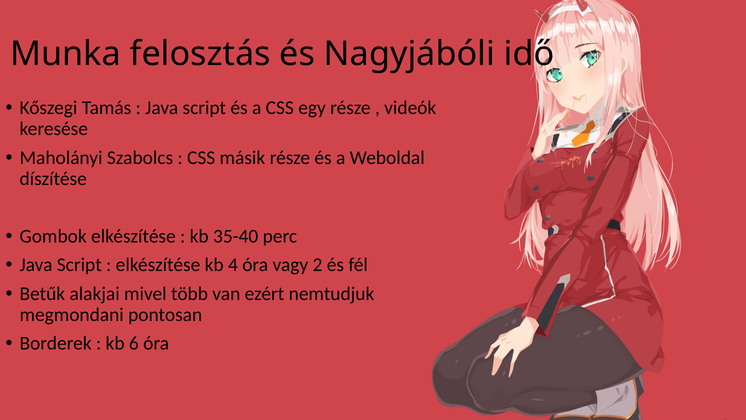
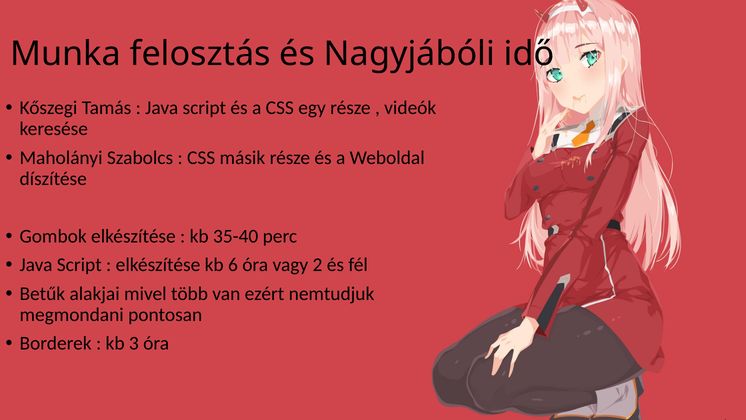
4: 4 -> 6
6: 6 -> 3
